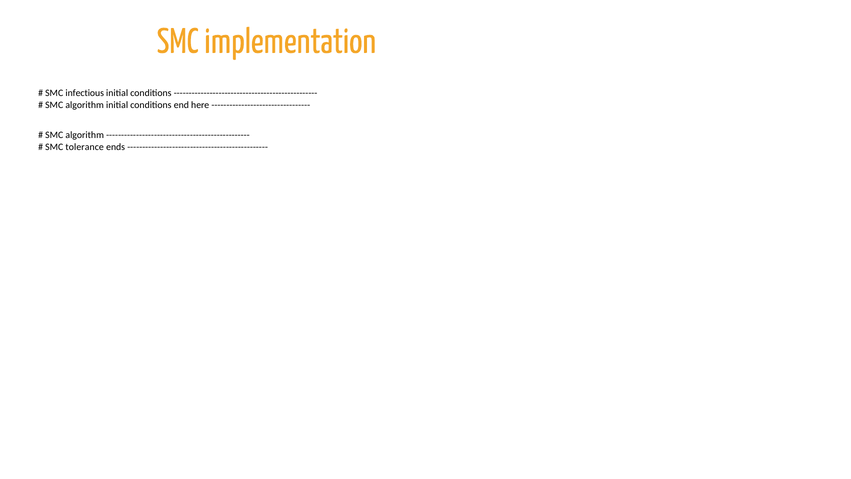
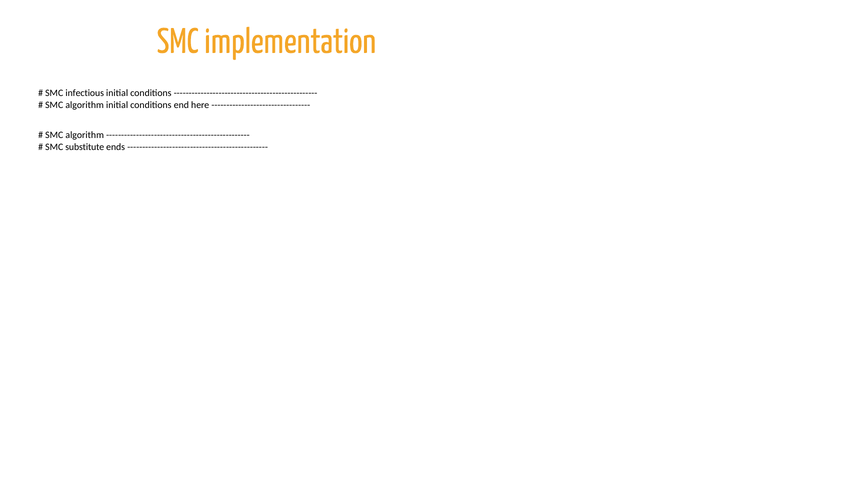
tolerance: tolerance -> substitute
